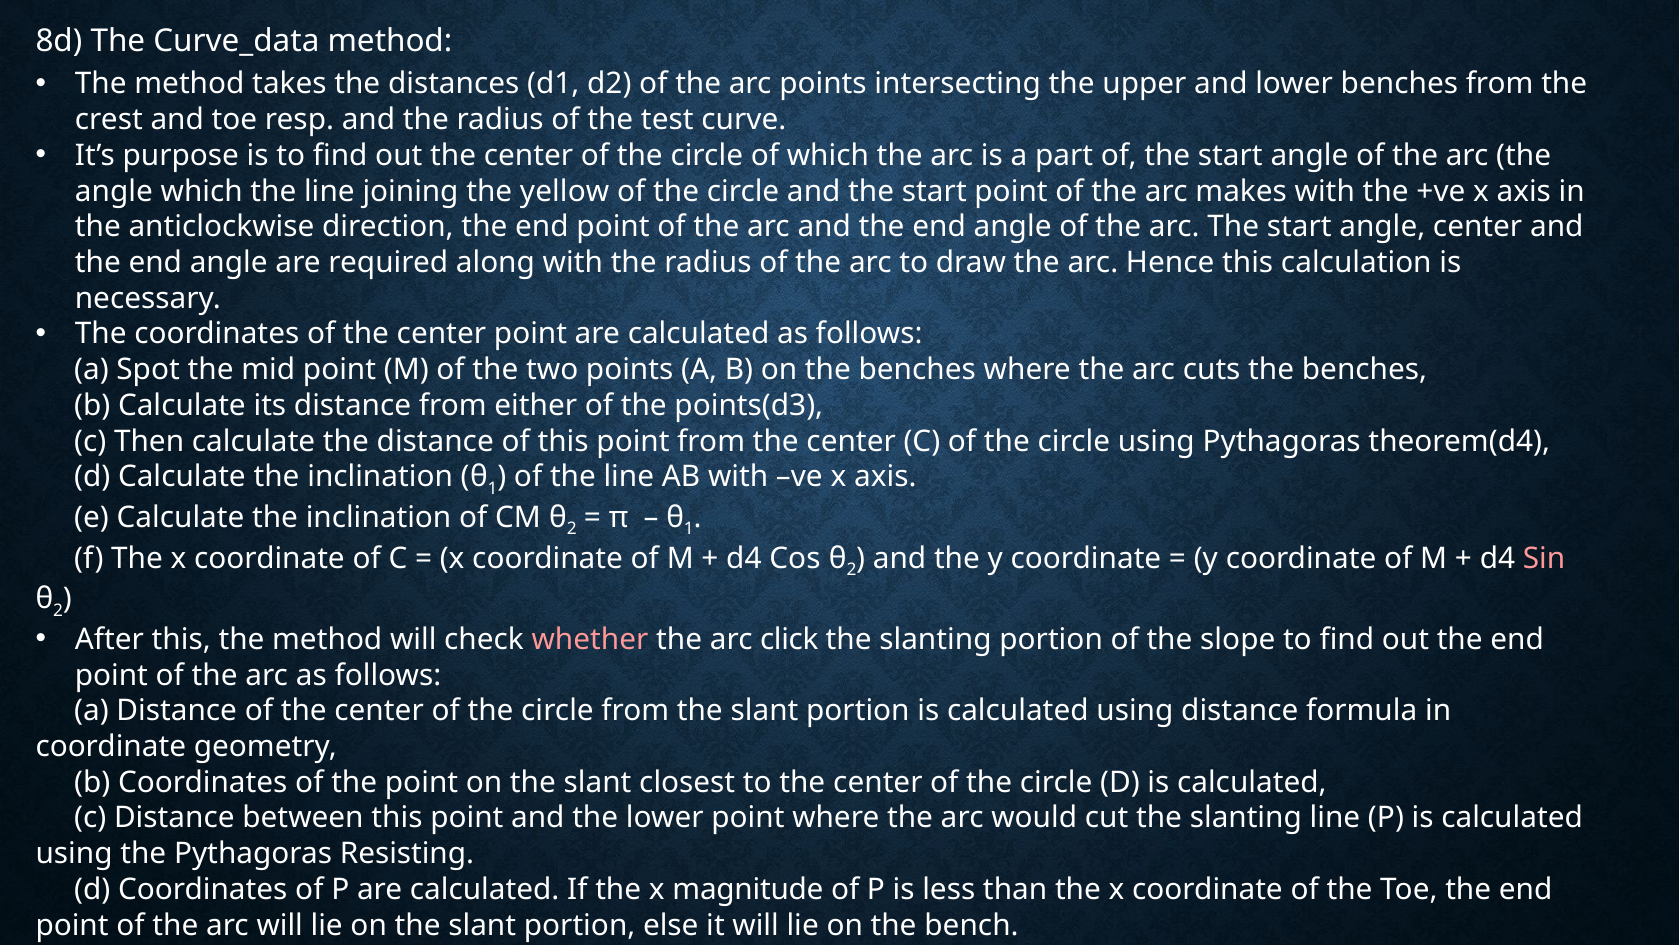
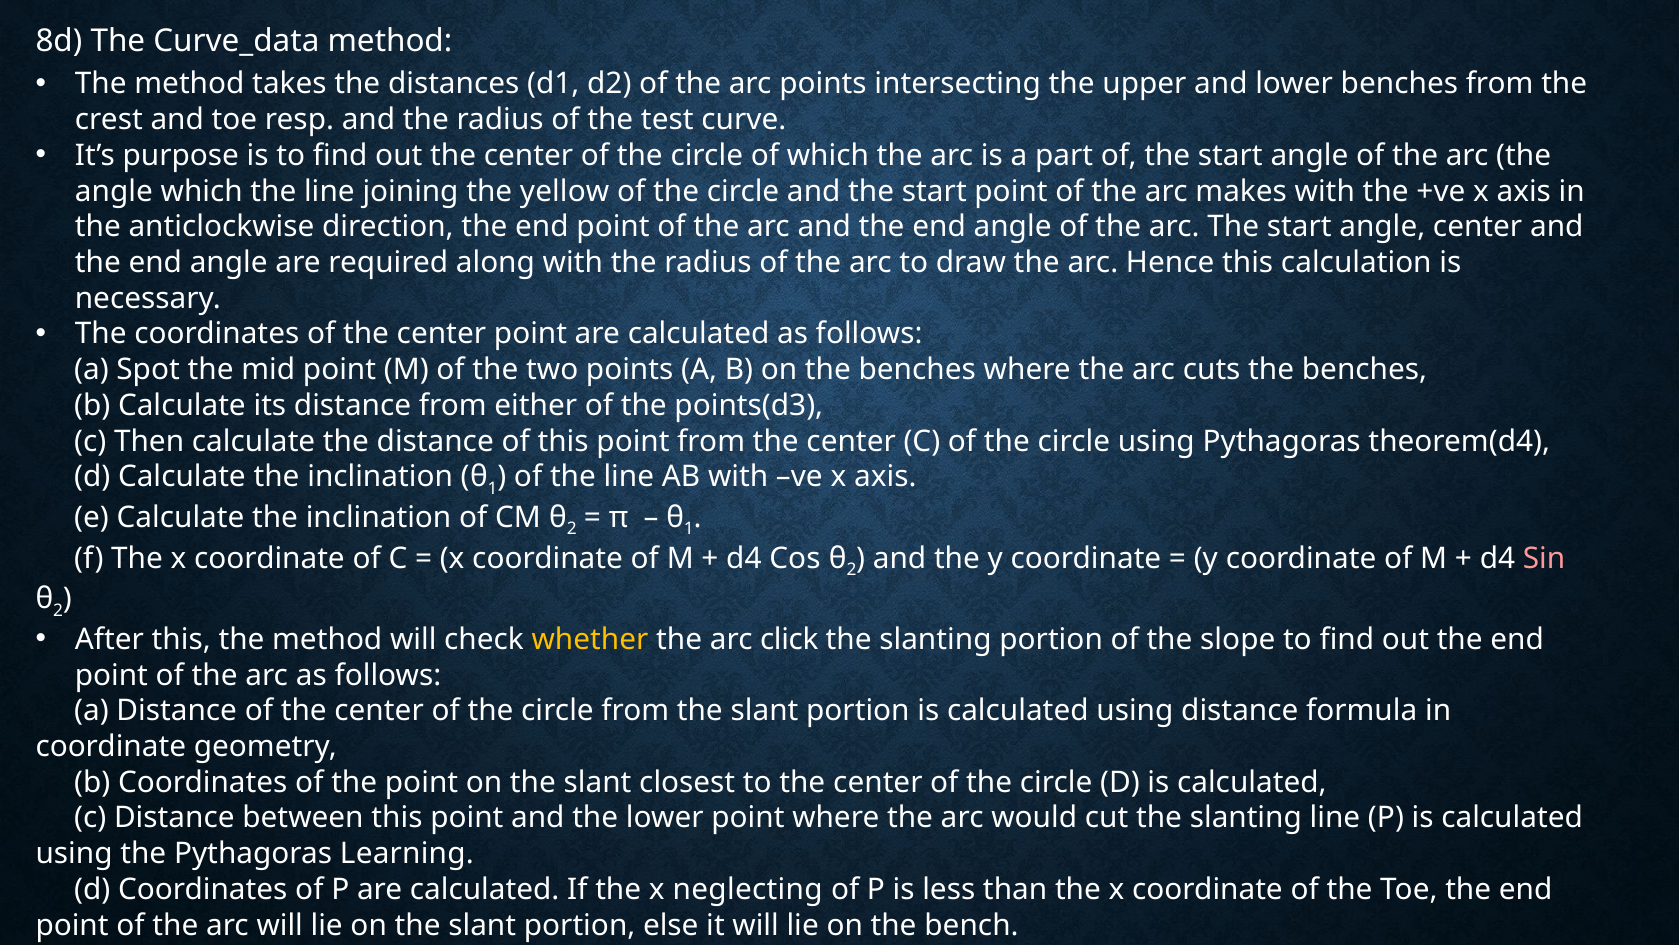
whether colour: pink -> yellow
Resisting: Resisting -> Learning
magnitude: magnitude -> neglecting
